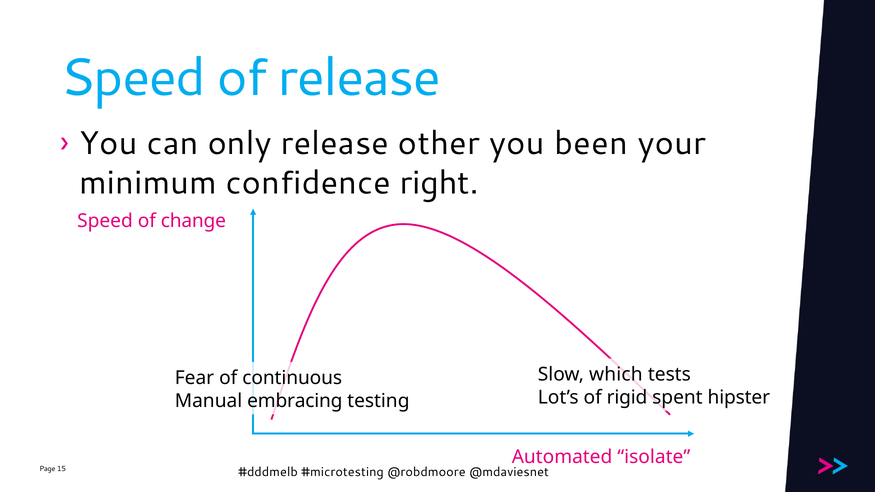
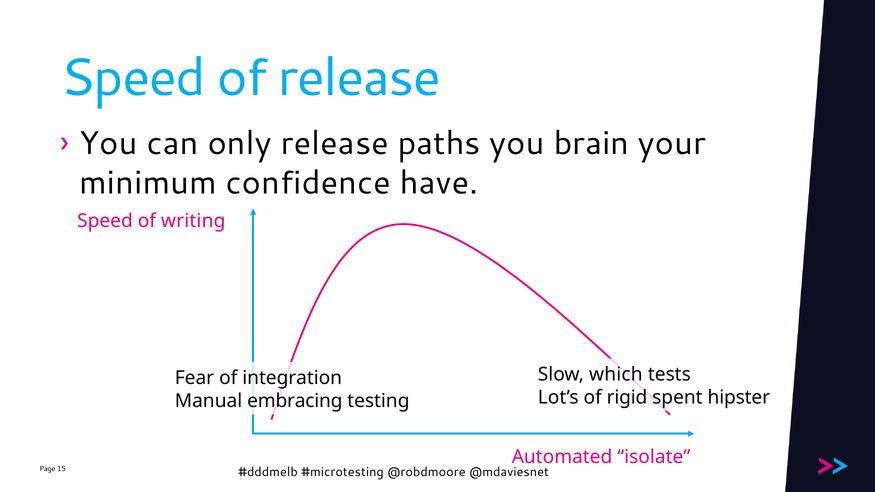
other: other -> paths
been: been -> brain
right: right -> have
change: change -> writing
continuous: continuous -> integration
